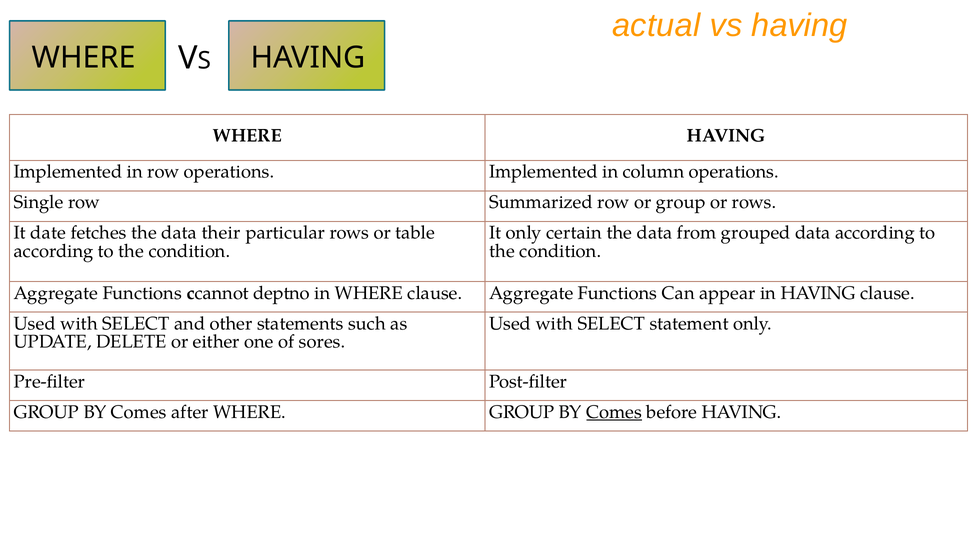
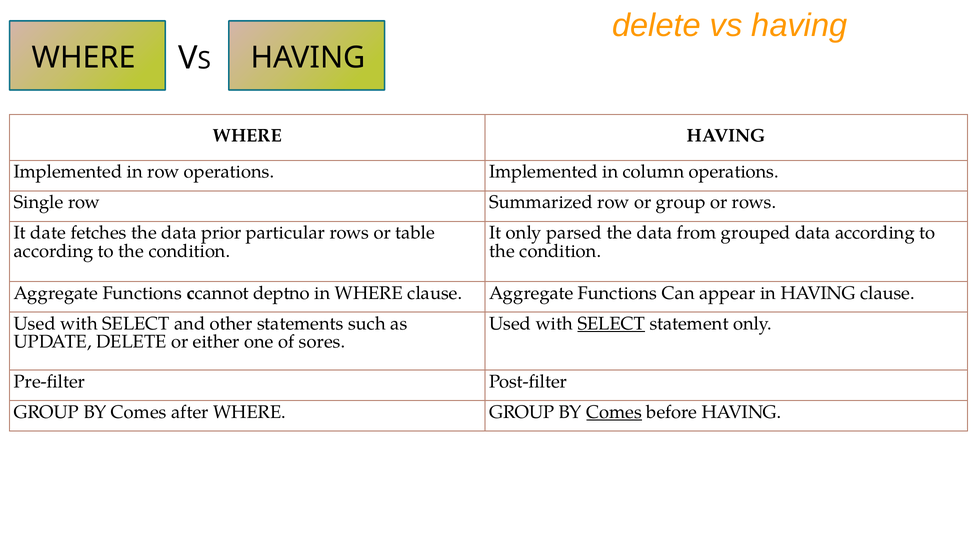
actual at (656, 25): actual -> delete
their: their -> prior
certain: certain -> parsed
SELECT at (611, 324) underline: none -> present
